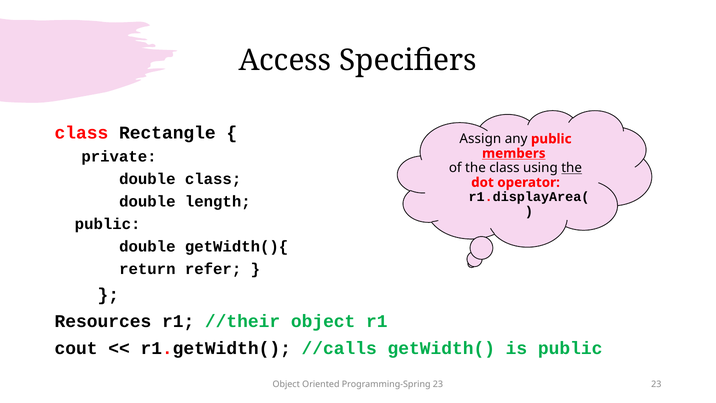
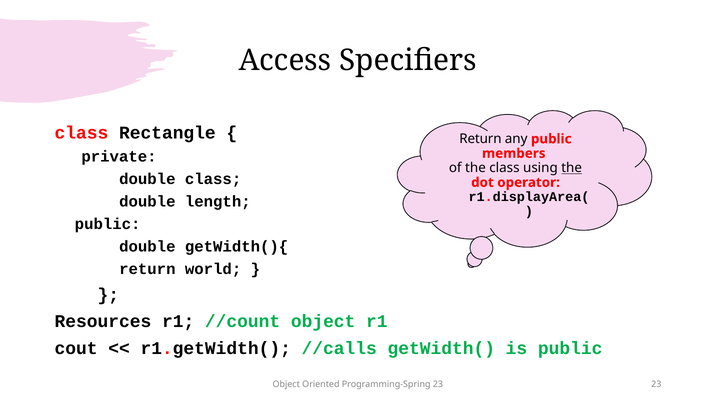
Assign at (480, 139): Assign -> Return
members underline: present -> none
refer: refer -> world
//their: //their -> //count
